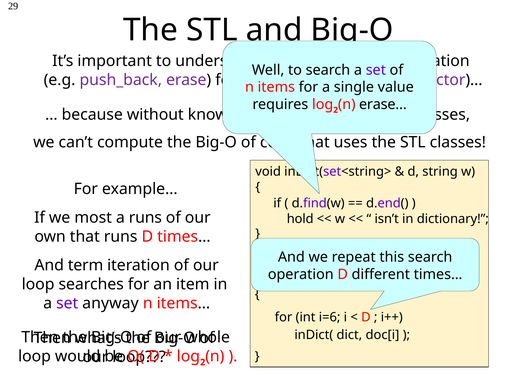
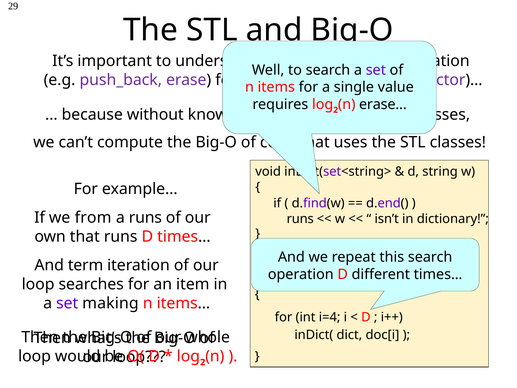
most: most -> from
hold at (300, 219): hold -> runs
anyway: anyway -> making
i=6: i=6 -> i=4
